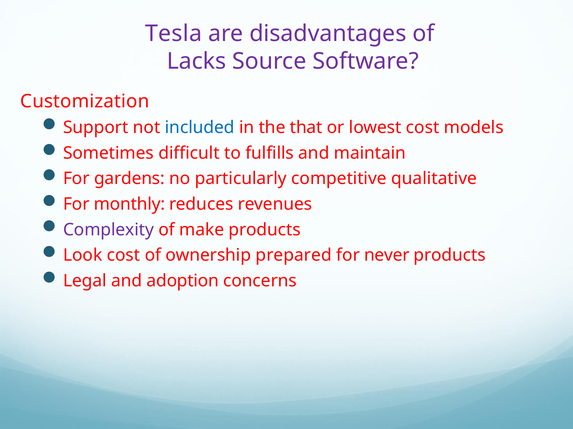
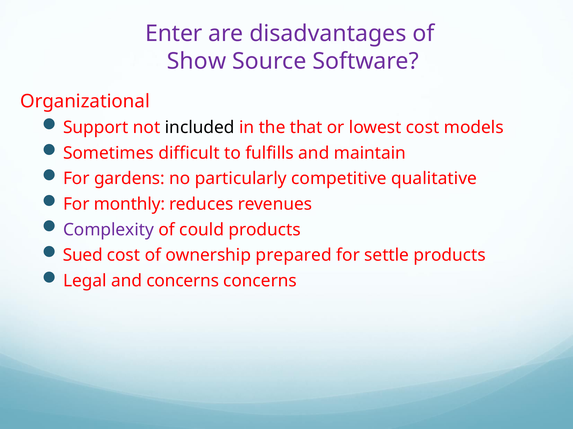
Tesla: Tesla -> Enter
Lacks: Lacks -> Show
Customization: Customization -> Organizational
included colour: blue -> black
make: make -> could
Look: Look -> Sued
never: never -> settle
and adoption: adoption -> concerns
